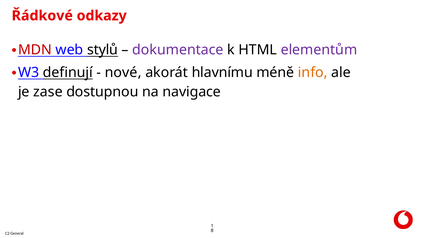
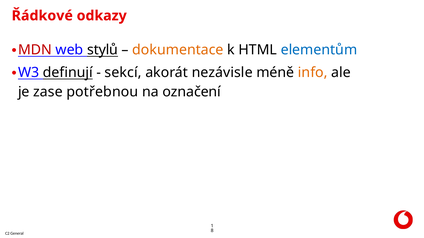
dokumentace colour: purple -> orange
elementům colour: purple -> blue
nové: nové -> sekcí
hlavnímu: hlavnímu -> nezávisle
dostupnou: dostupnou -> potřebnou
navigace: navigace -> označení
